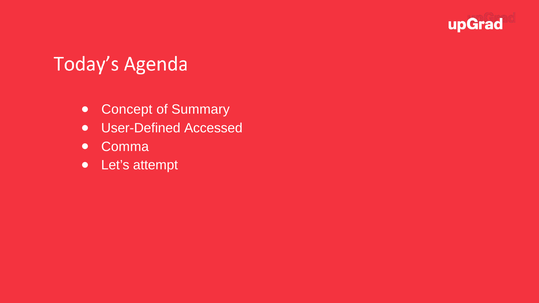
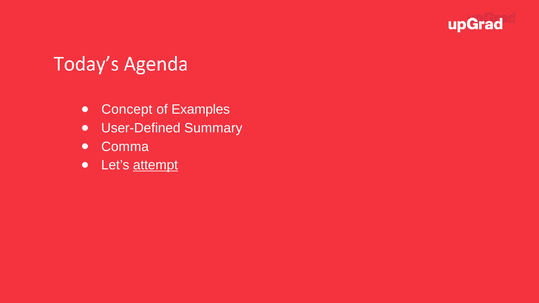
Summary: Summary -> Examples
Accessed: Accessed -> Summary
attempt underline: none -> present
